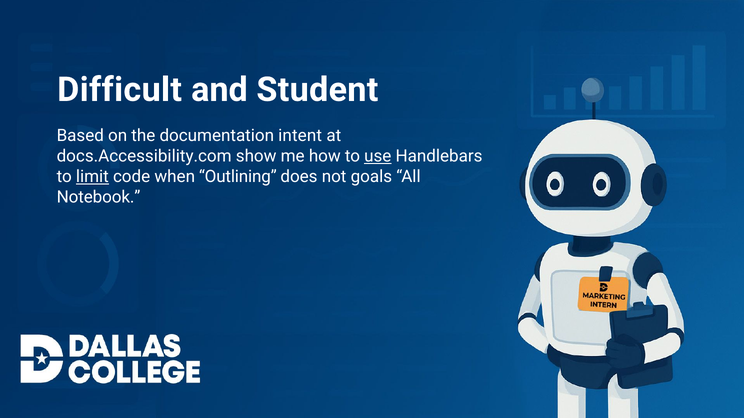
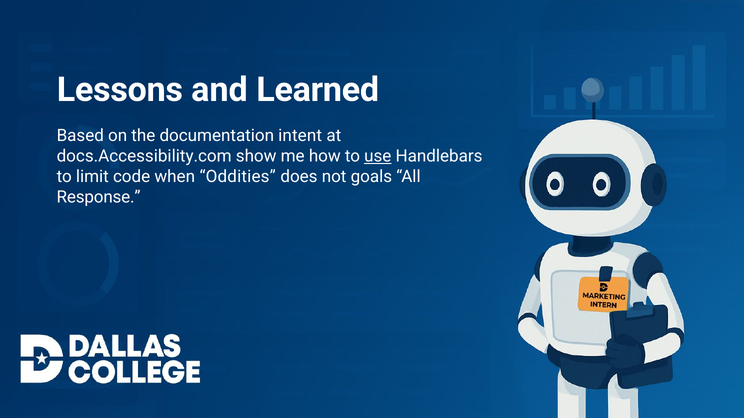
Difficult: Difficult -> Lessons
Student: Student -> Learned
limit underline: present -> none
Outlining: Outlining -> Oddities
Notebook: Notebook -> Response
